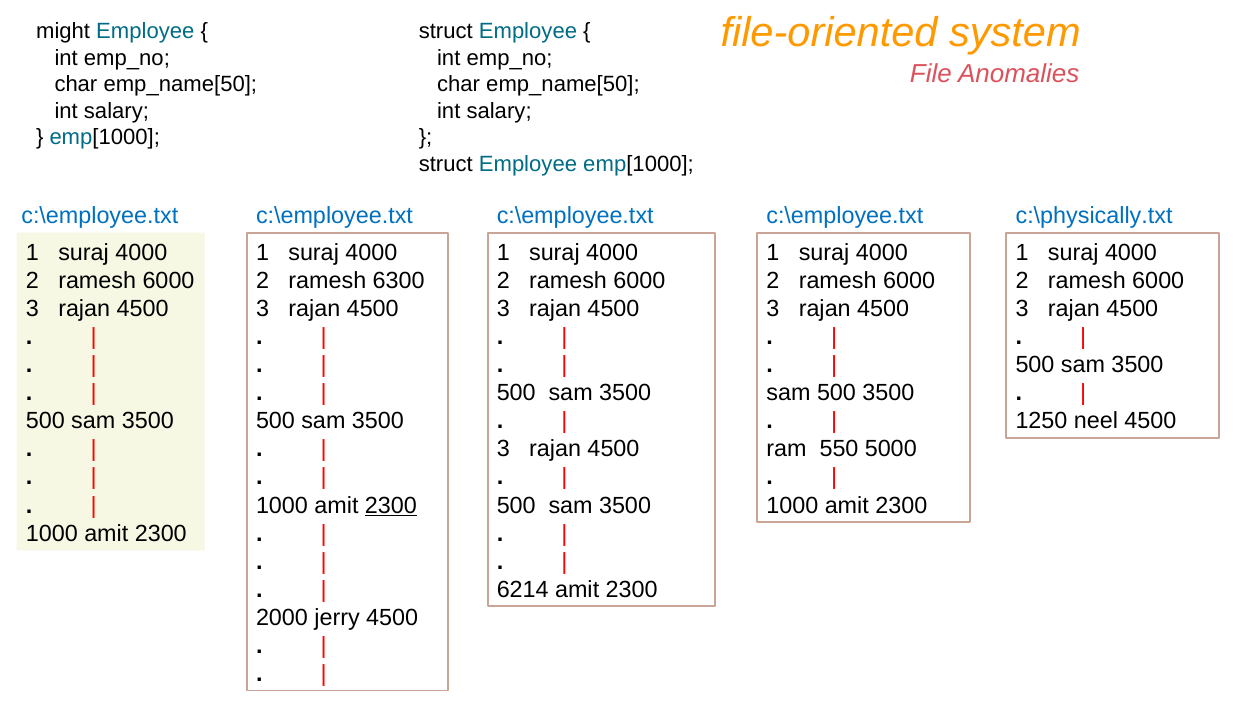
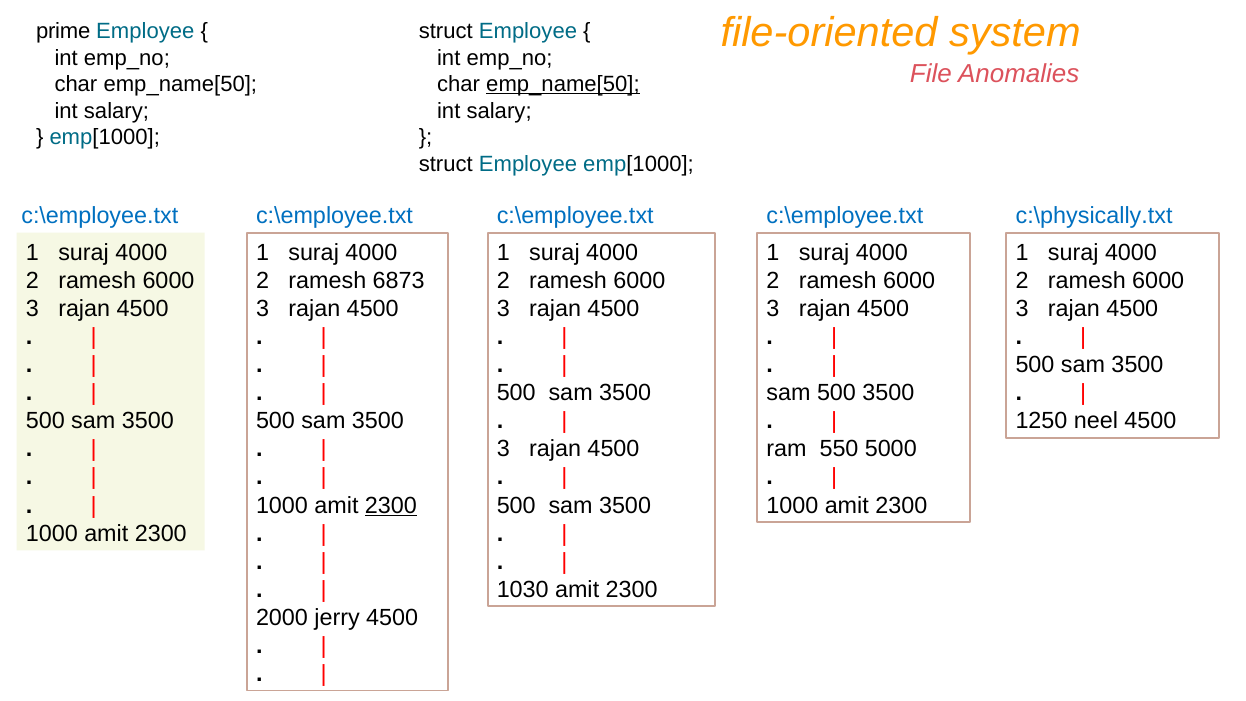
might: might -> prime
emp_name[50 at (563, 84) underline: none -> present
6300: 6300 -> 6873
6214: 6214 -> 1030
